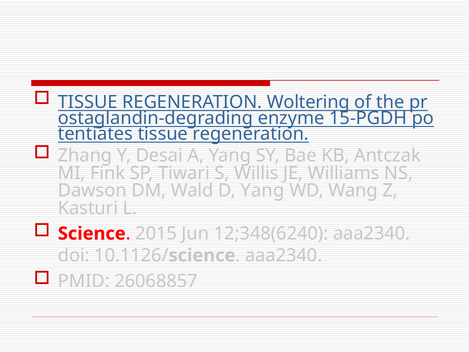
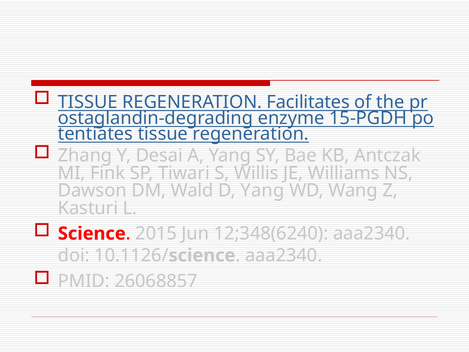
Woltering: Woltering -> Facilitates
